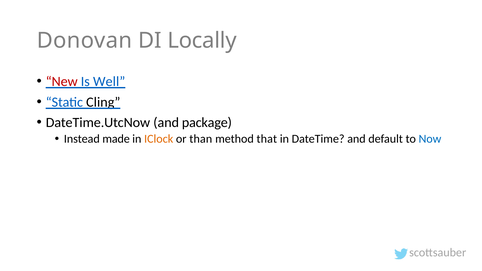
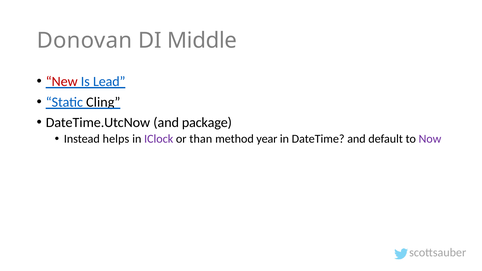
Locally: Locally -> Middle
Well: Well -> Lead
made: made -> helps
IClock colour: orange -> purple
that: that -> year
Now colour: blue -> purple
